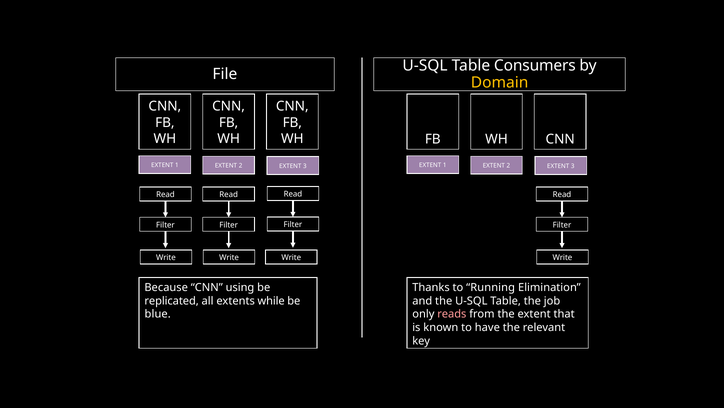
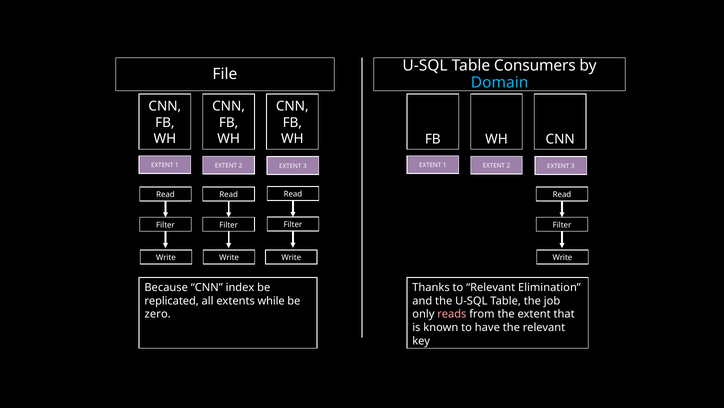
Domain colour: yellow -> light blue
using: using -> index
to Running: Running -> Relevant
blue: blue -> zero
